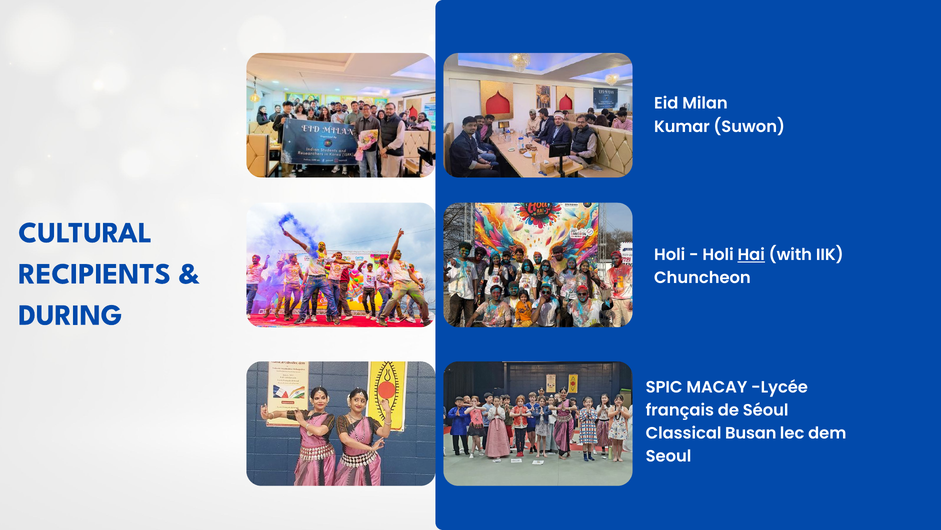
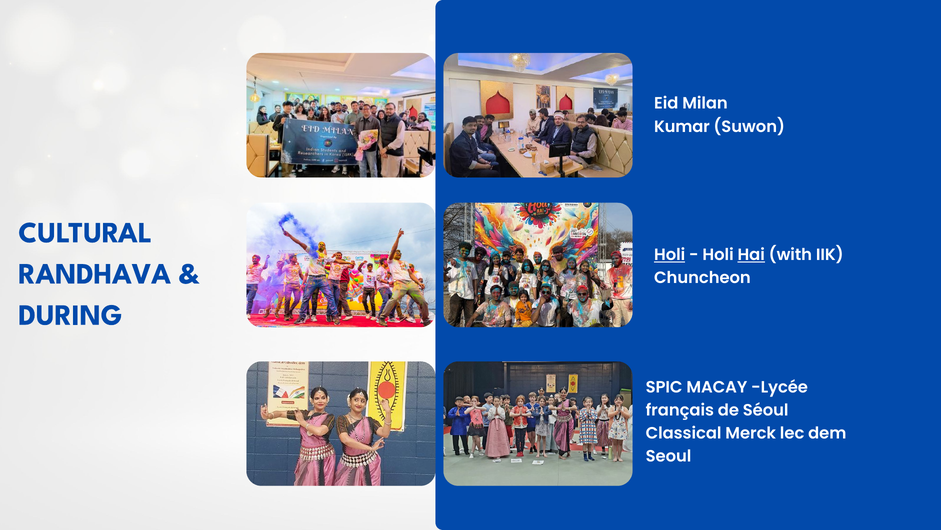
Holi at (670, 254) underline: none -> present
RECIPIENTS: RECIPIENTS -> RANDHAVA
Busan: Busan -> Merck
